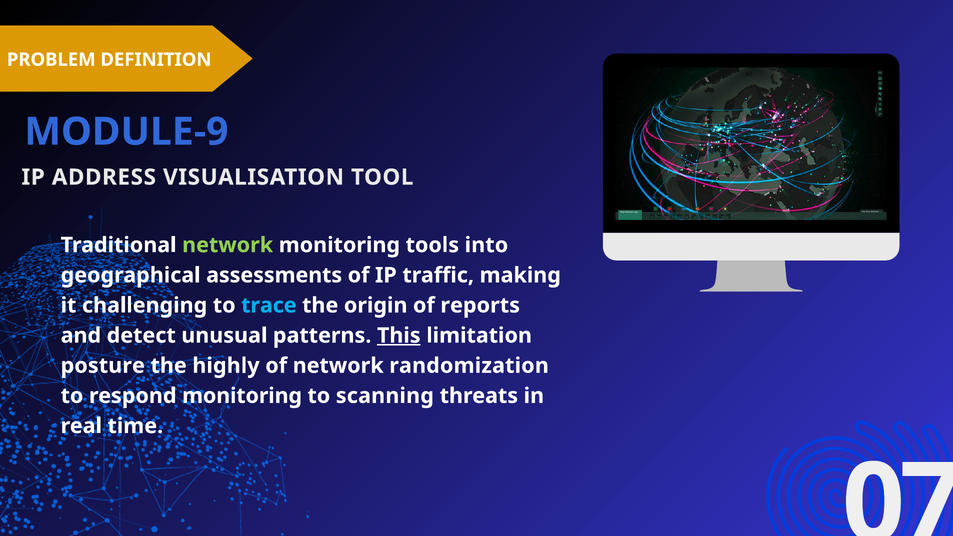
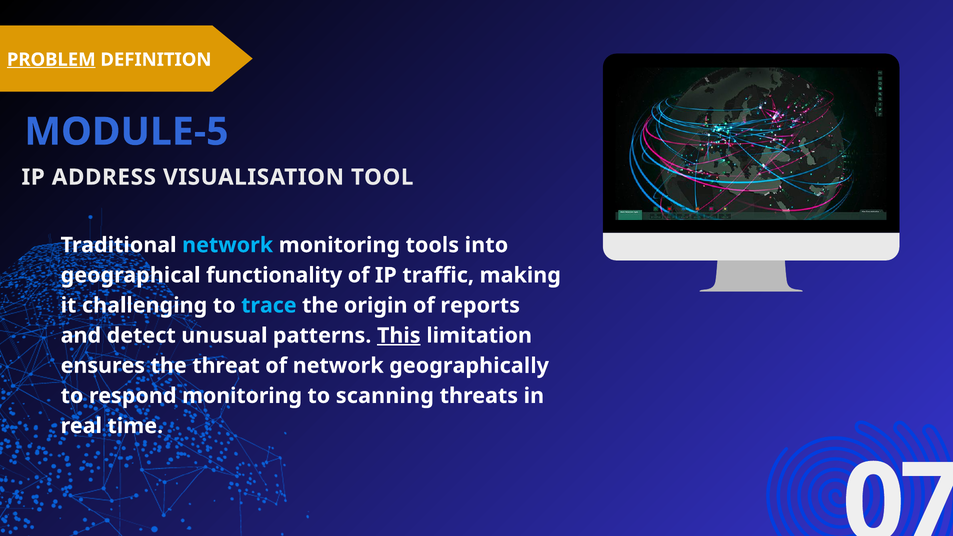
PROBLEM underline: none -> present
MODULE-9: MODULE-9 -> MODULE-5
network at (228, 245) colour: light green -> light blue
assessments: assessments -> functionality
posture: posture -> ensures
highly: highly -> threat
randomization: randomization -> geographically
